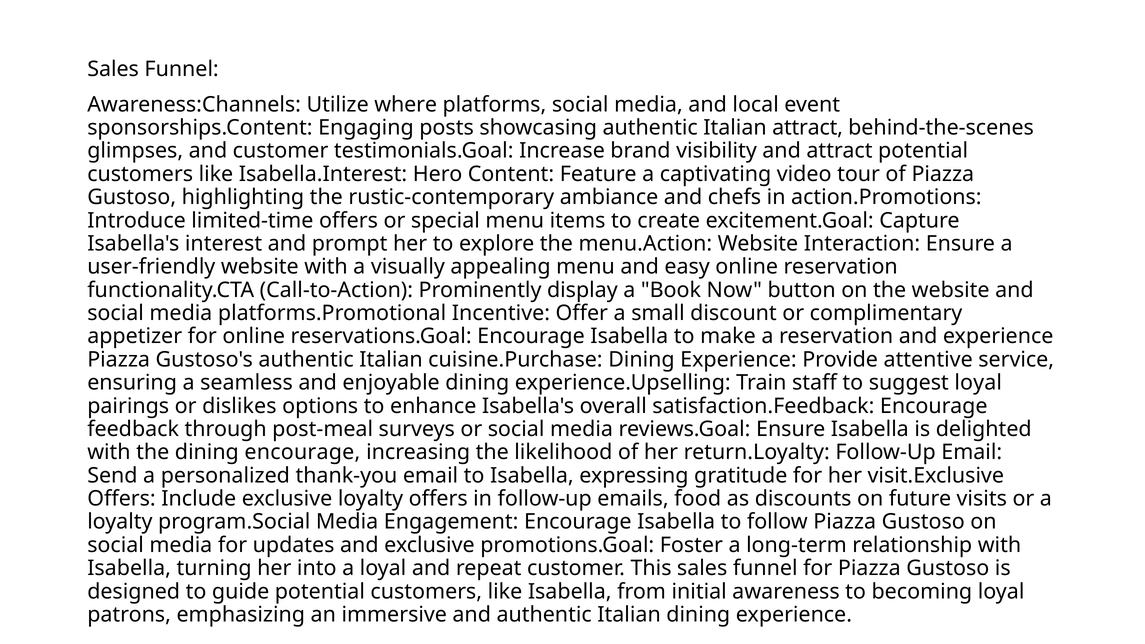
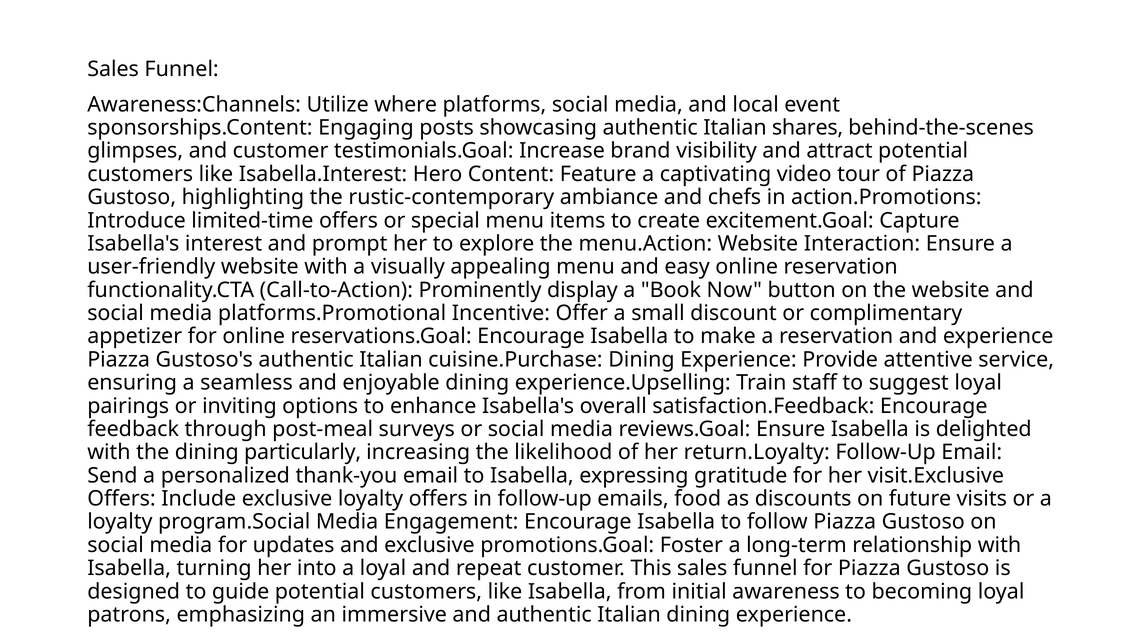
Italian attract: attract -> shares
dislikes: dislikes -> inviting
dining encourage: encourage -> particularly
